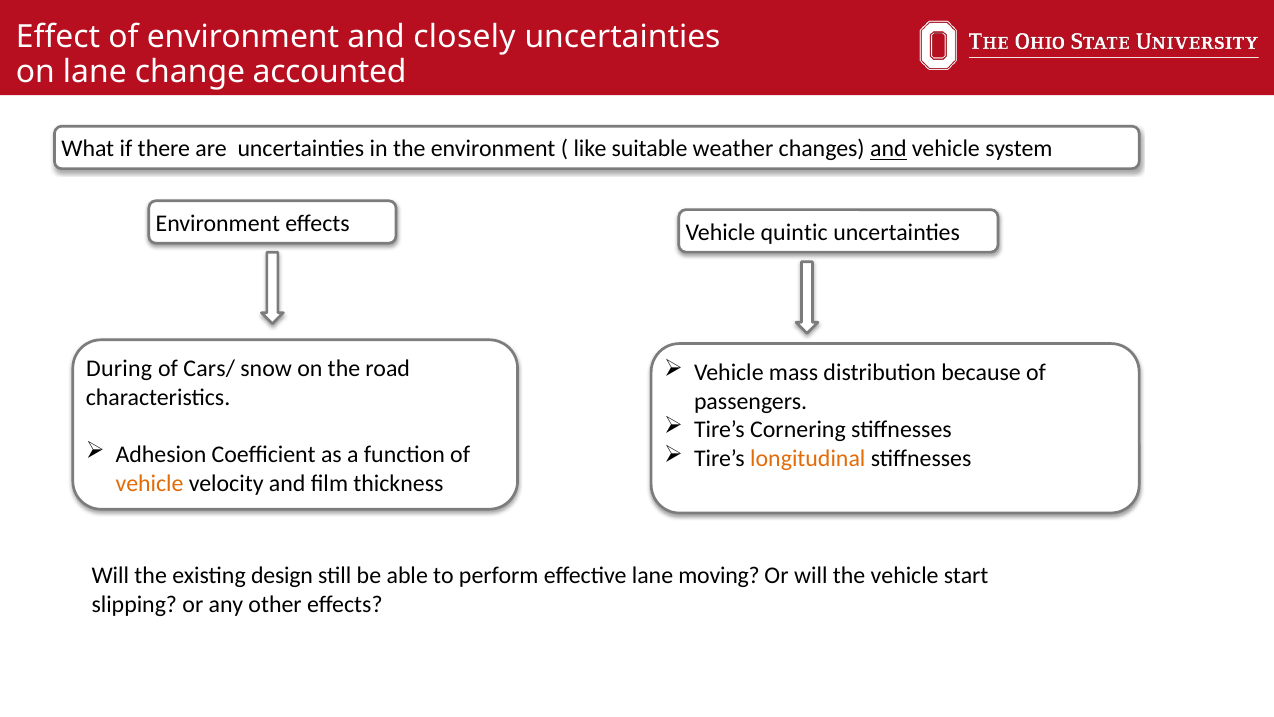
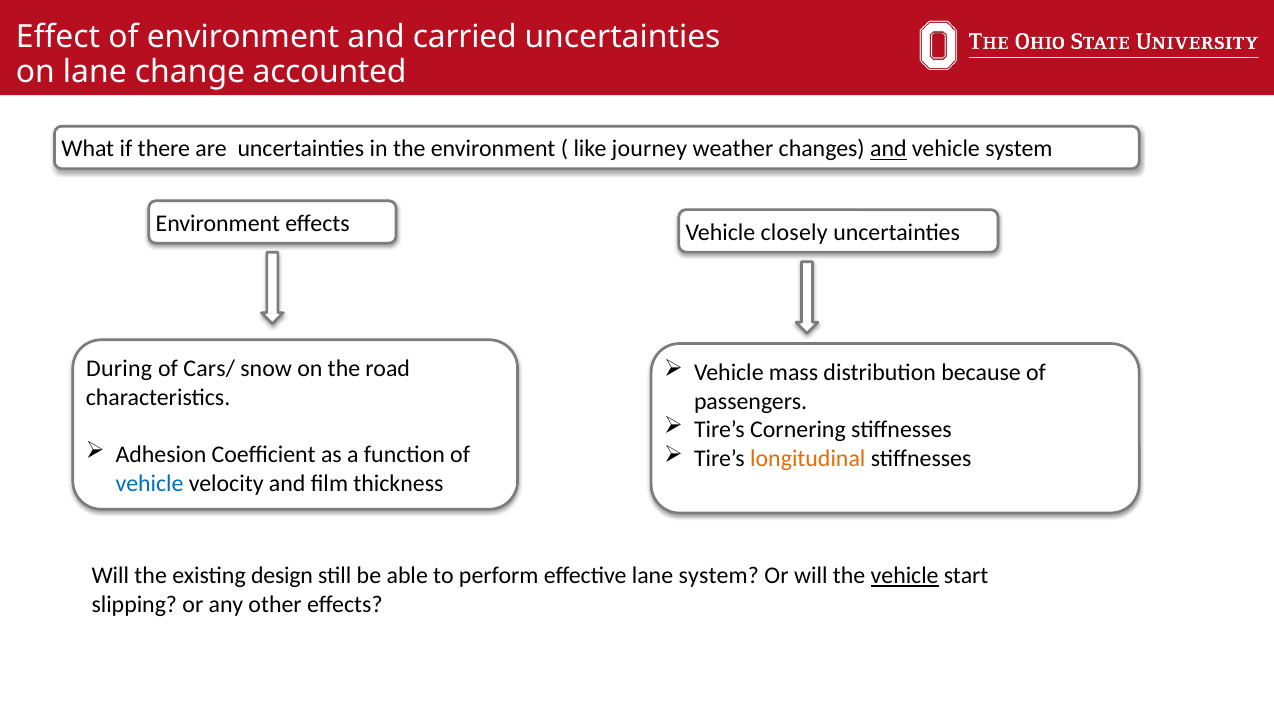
closely: closely -> carried
suitable: suitable -> journey
quintic: quintic -> closely
vehicle at (150, 483) colour: orange -> blue
lane moving: moving -> system
vehicle at (905, 575) underline: none -> present
